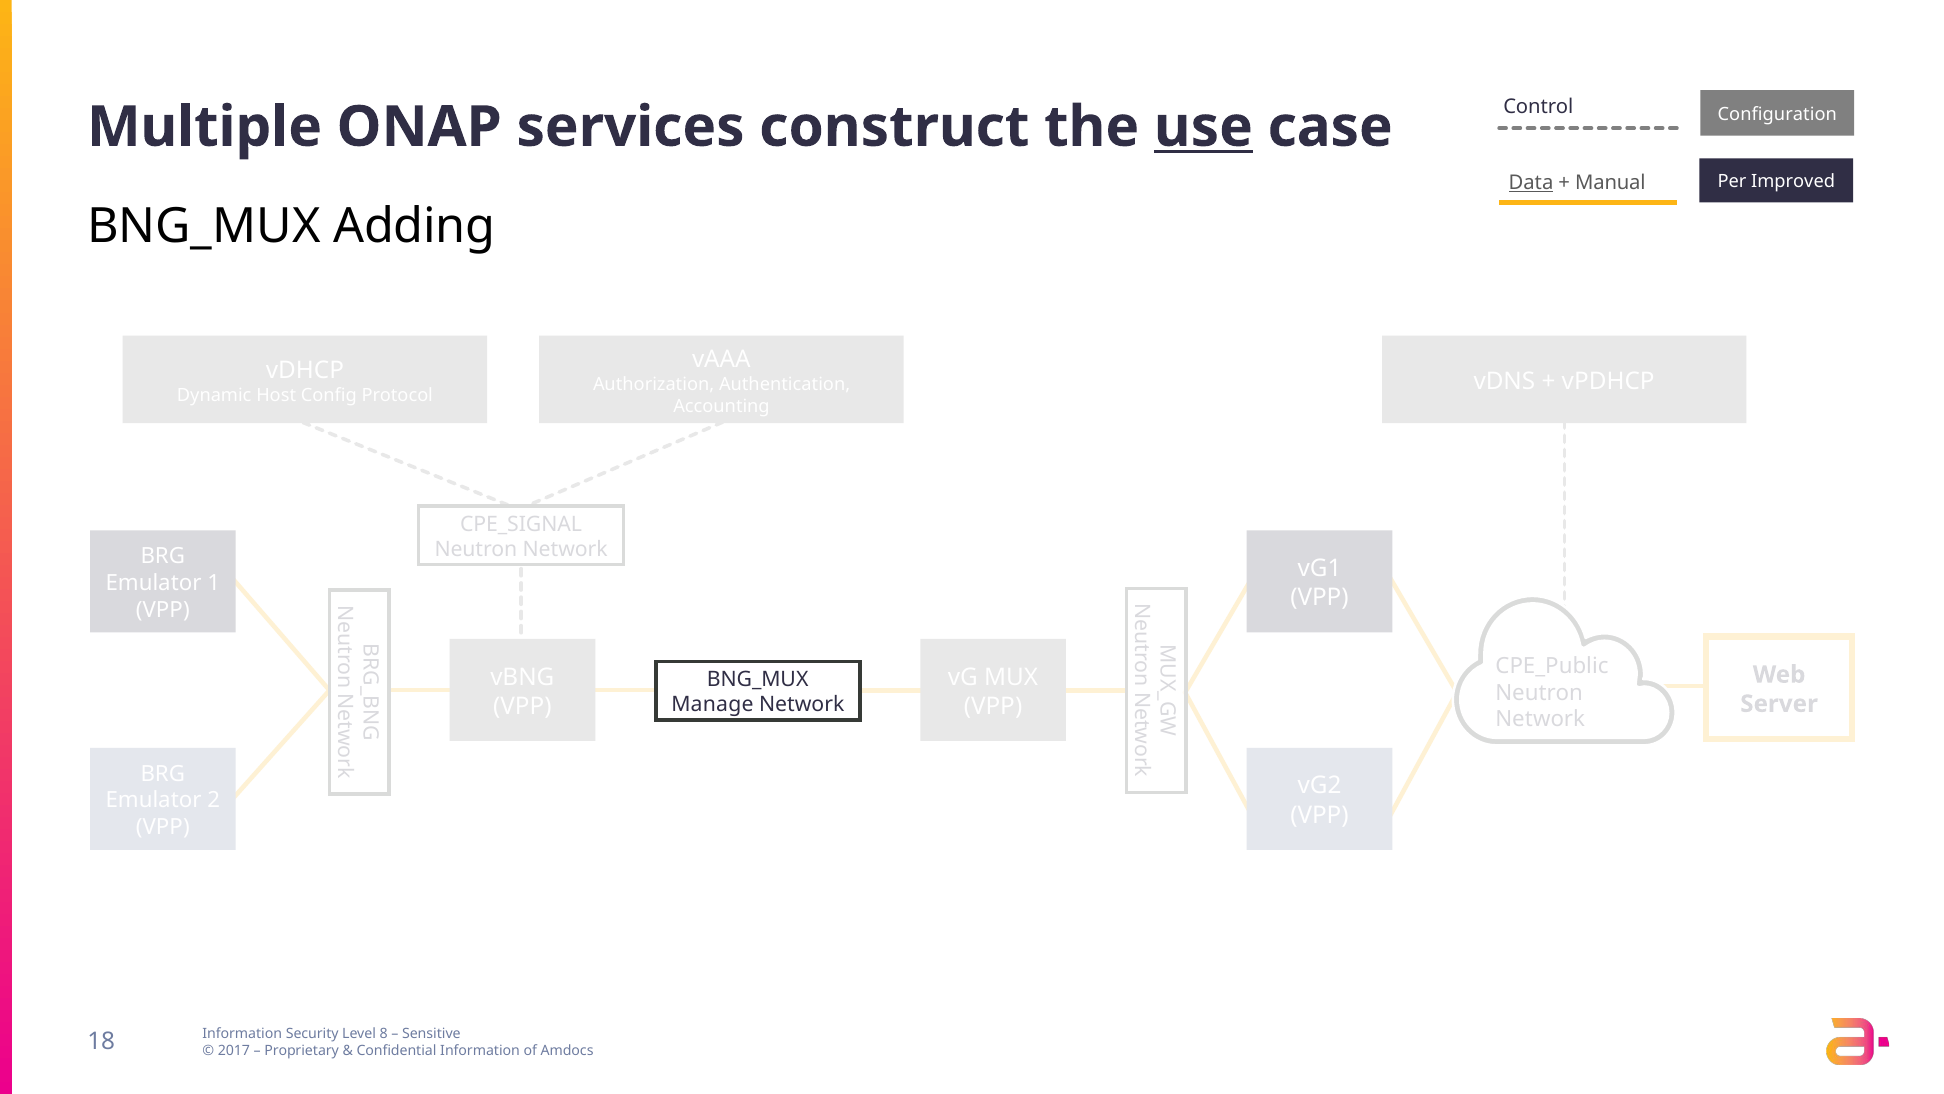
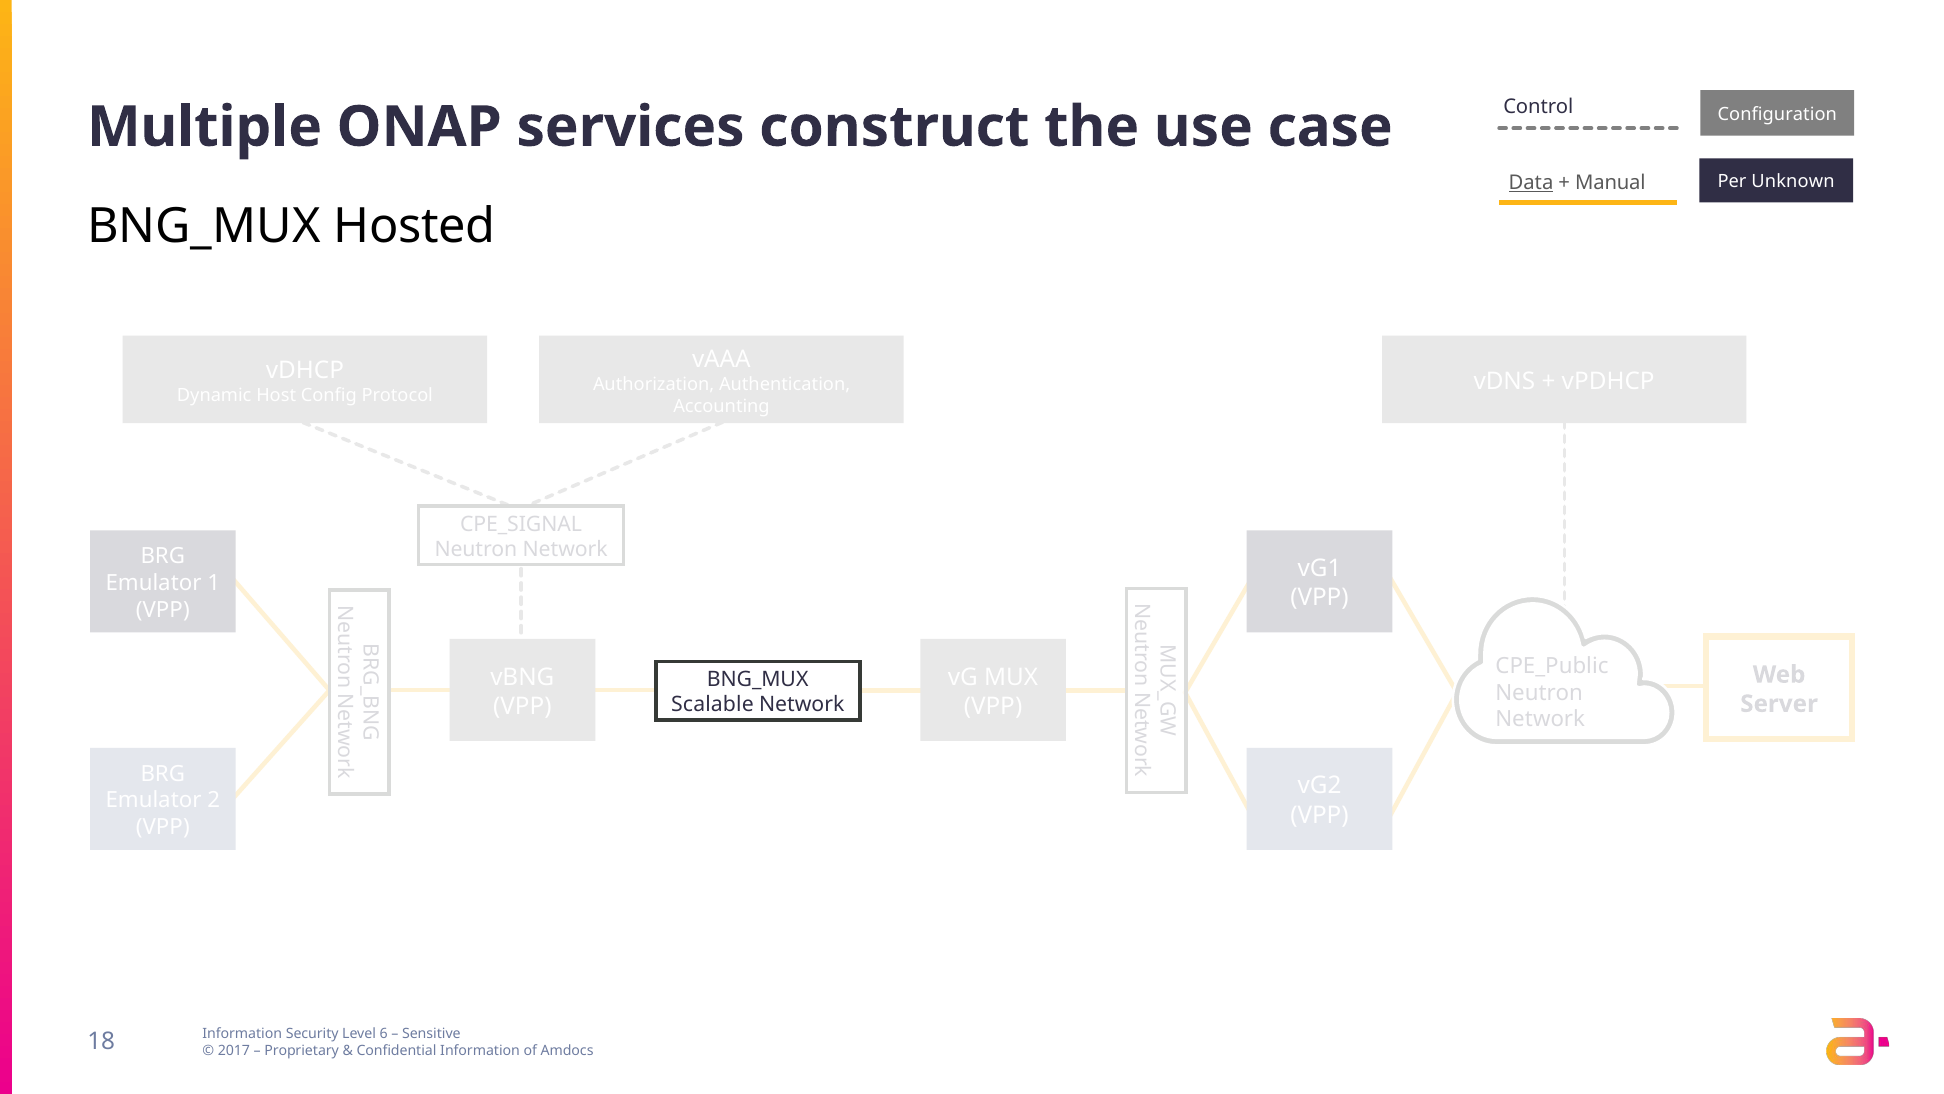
use underline: present -> none
Improved: Improved -> Unknown
Adding: Adding -> Hosted
Manage: Manage -> Scalable
8: 8 -> 6
